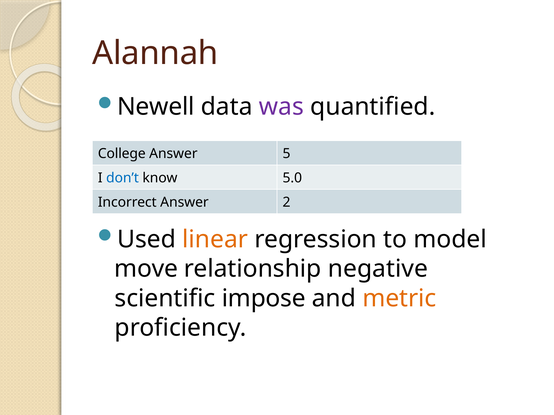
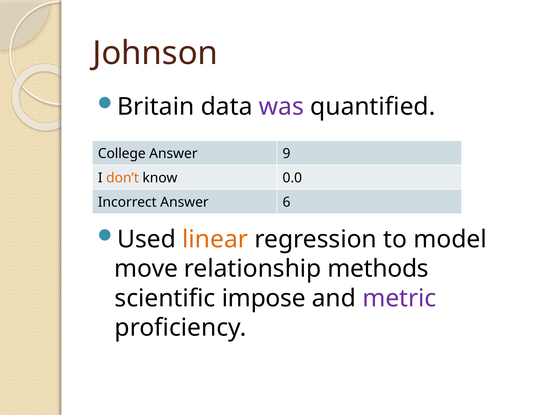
Alannah: Alannah -> Johnson
Newell: Newell -> Britain
5: 5 -> 9
don’t colour: blue -> orange
5.0: 5.0 -> 0.0
2: 2 -> 6
negative: negative -> methods
metric colour: orange -> purple
